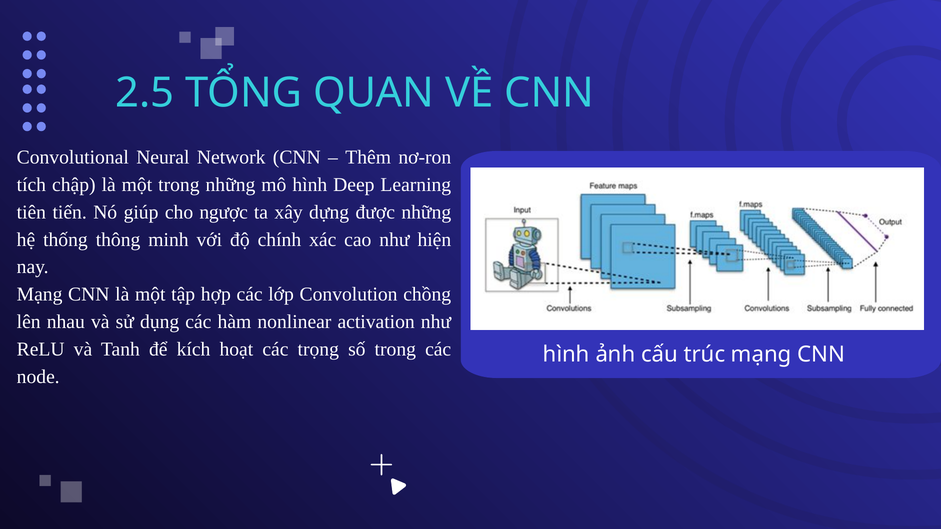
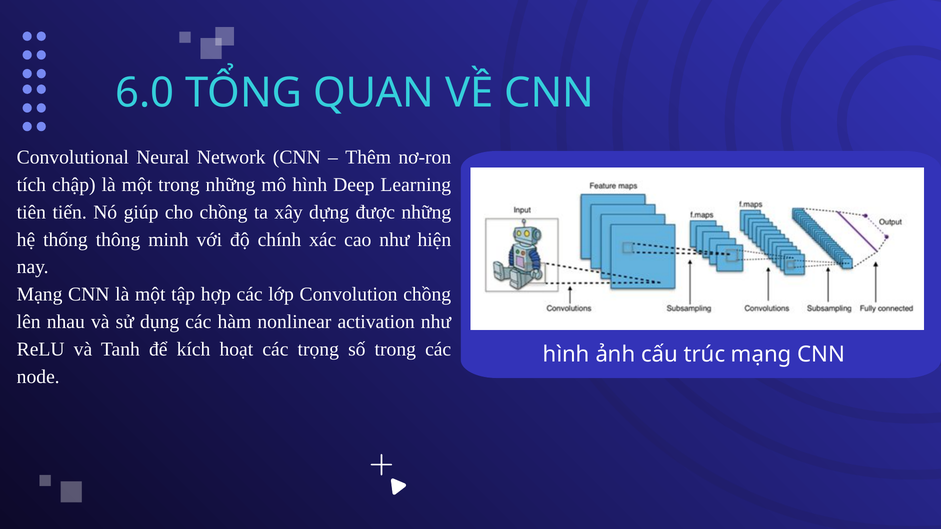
2.5: 2.5 -> 6.0
cho ngược: ngược -> chồng
